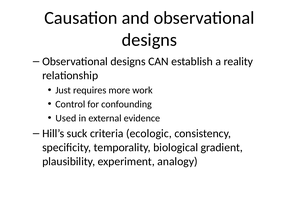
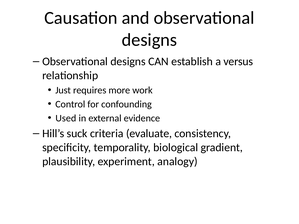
reality: reality -> versus
ecologic: ecologic -> evaluate
